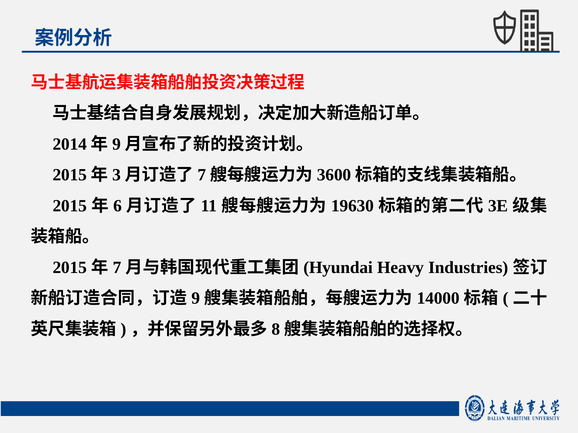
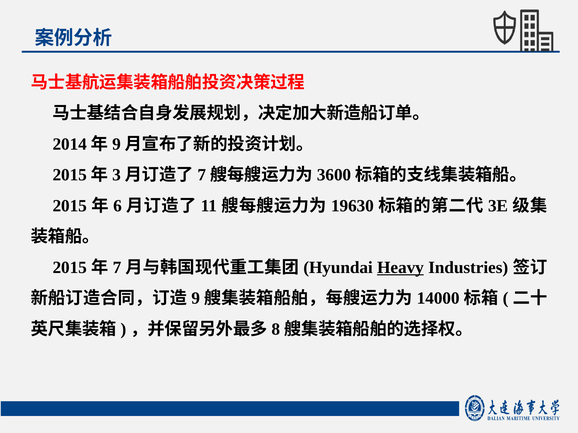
Heavy underline: none -> present
